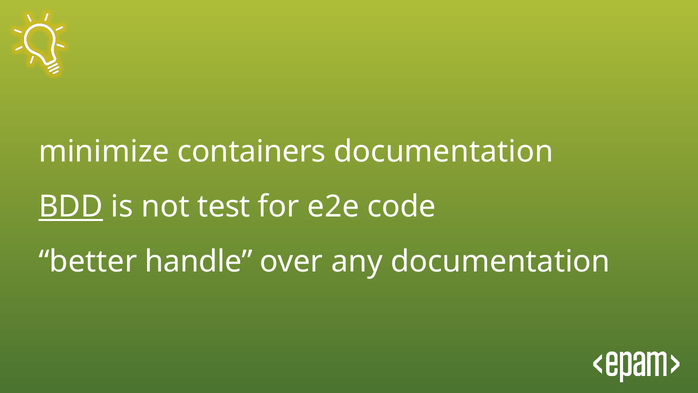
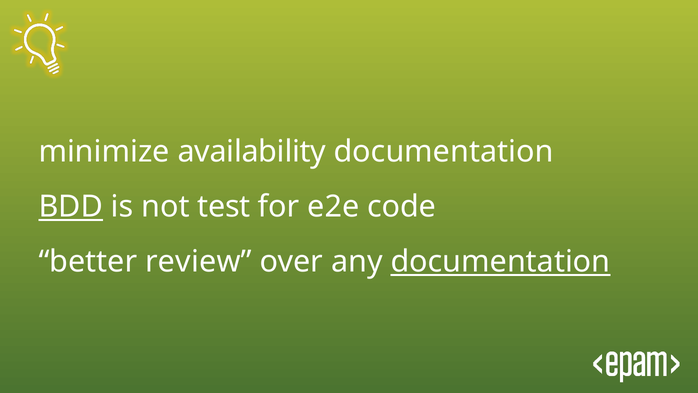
containers: containers -> availability
handle: handle -> review
documentation at (500, 261) underline: none -> present
